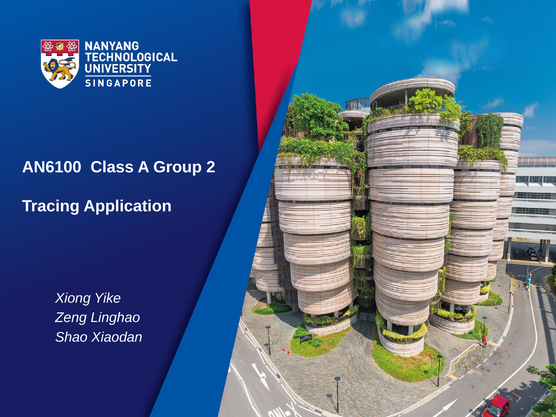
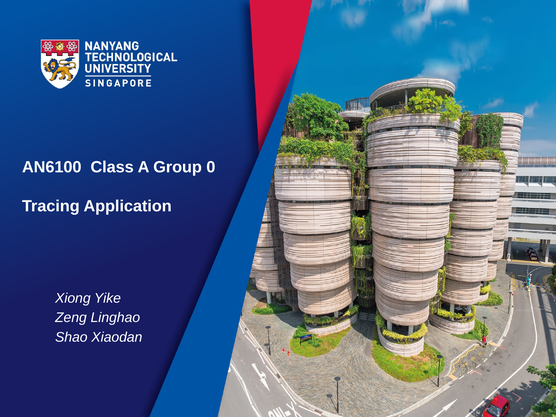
2: 2 -> 0
